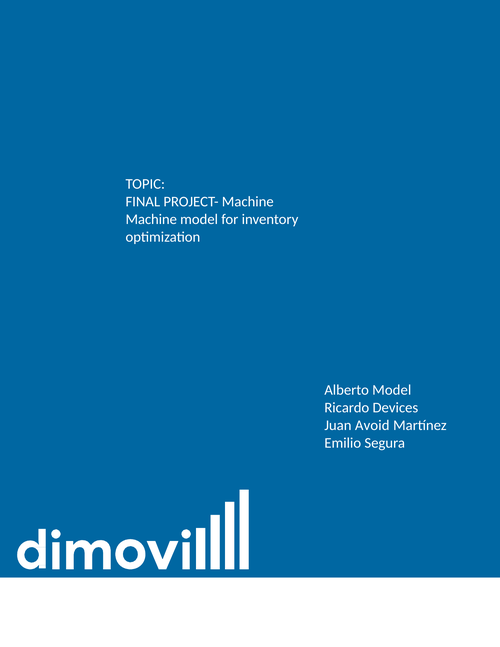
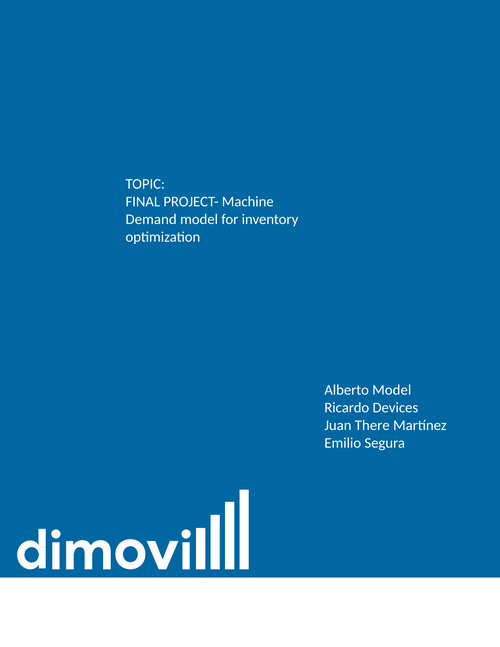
Machine at (151, 219): Machine -> Demand
Avoid: Avoid -> There
